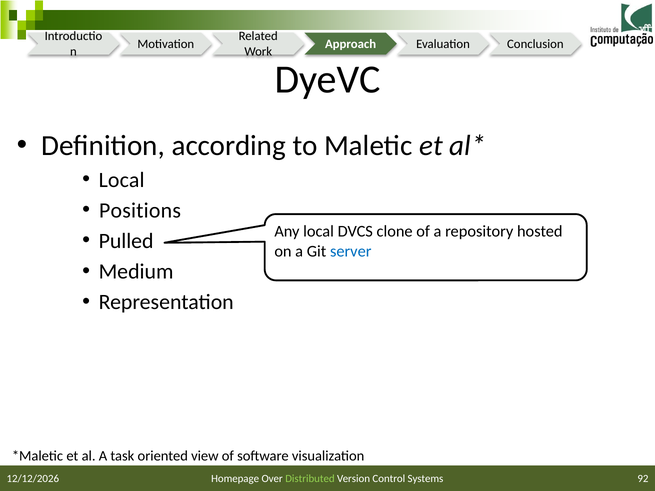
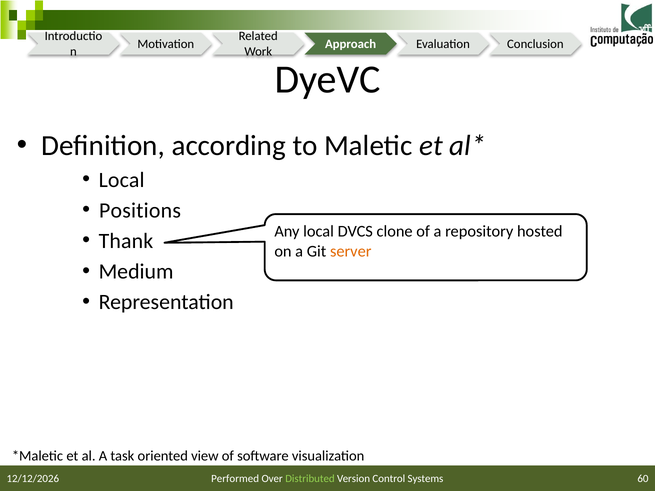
Pulled: Pulled -> Thank
server colour: blue -> orange
Homepage: Homepage -> Performed
92: 92 -> 60
